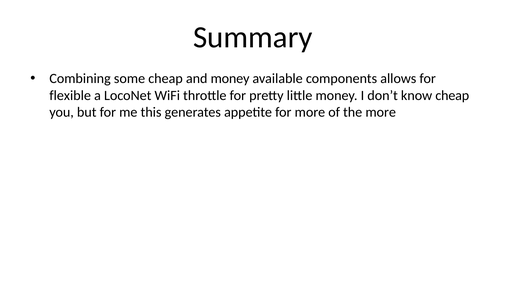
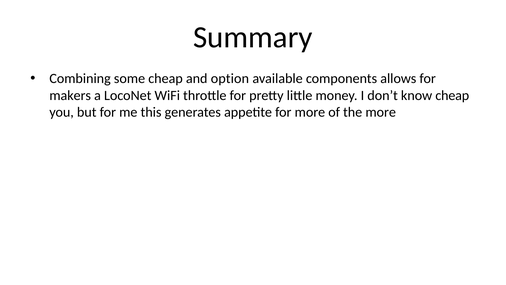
and money: money -> option
flexible: flexible -> makers
